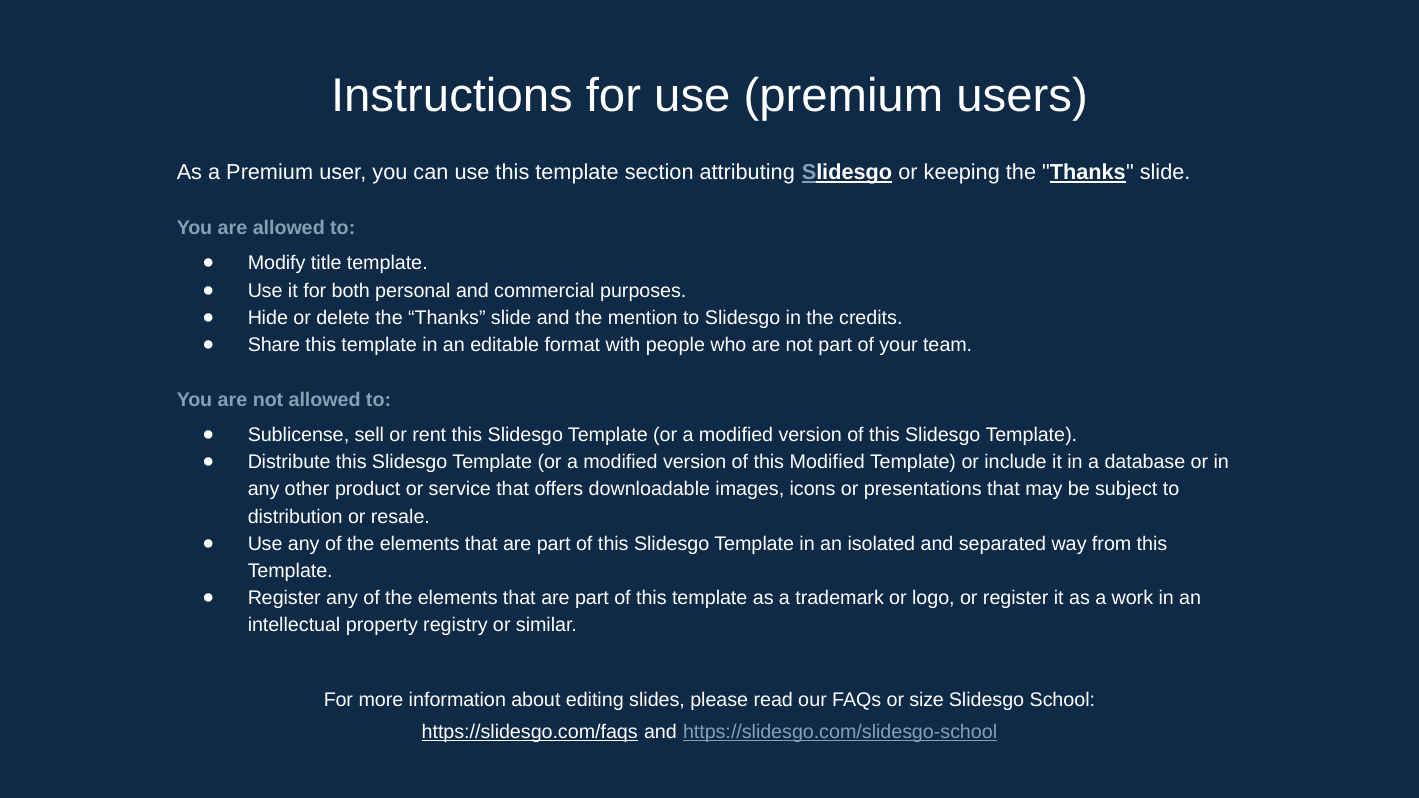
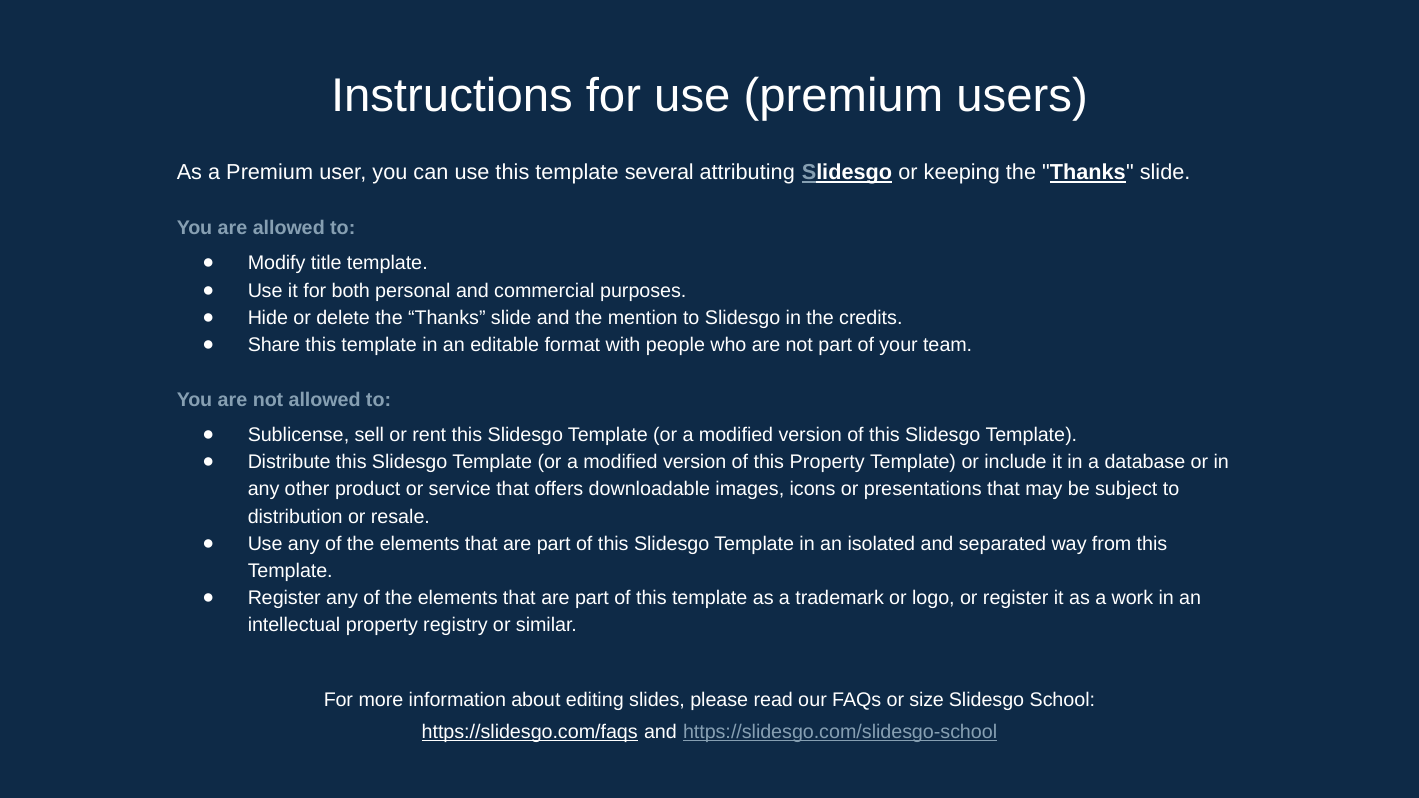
section: section -> several
this Modified: Modified -> Property
